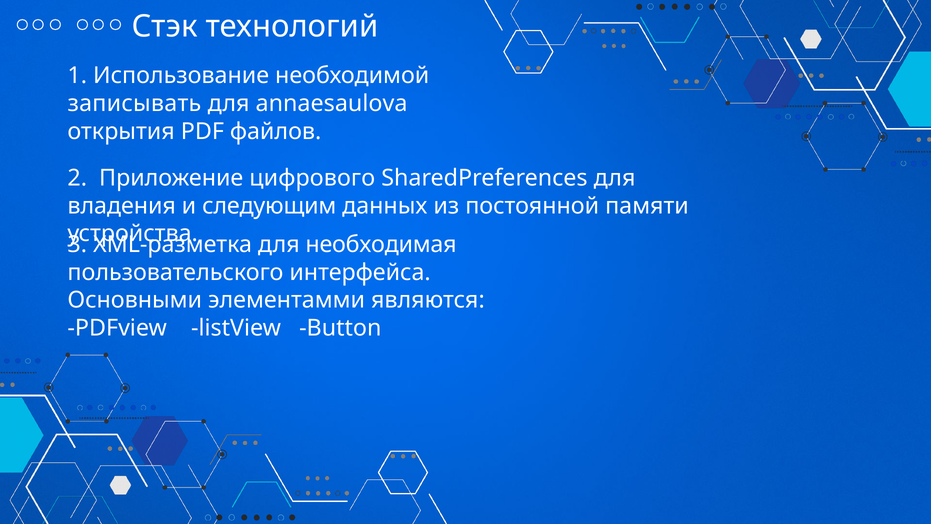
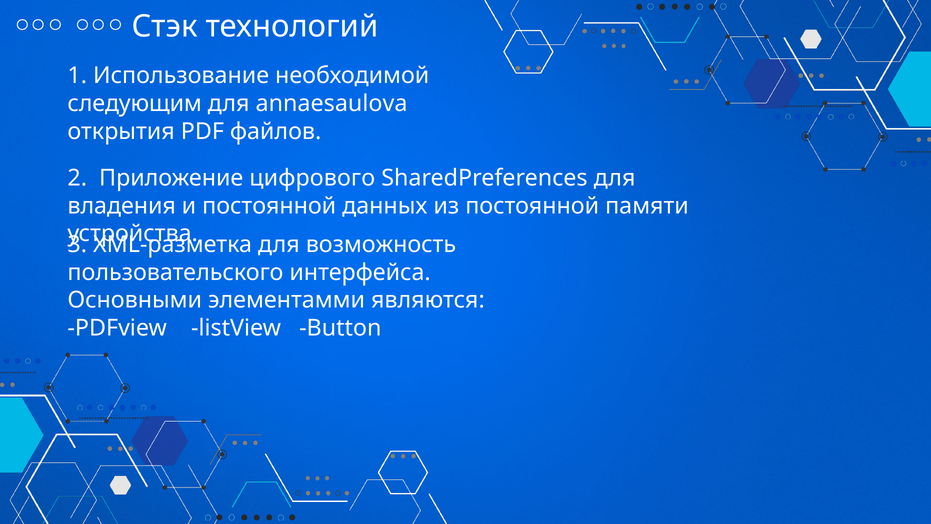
записывать: записывать -> следующим
и следующим: следующим -> постоянной
необходимая: необходимая -> возможность
